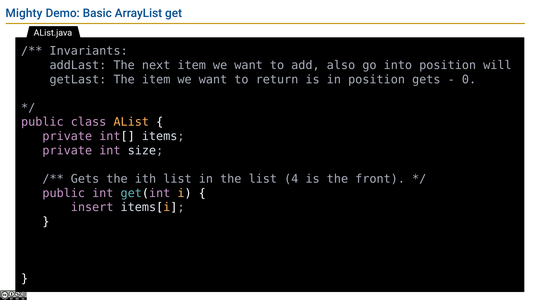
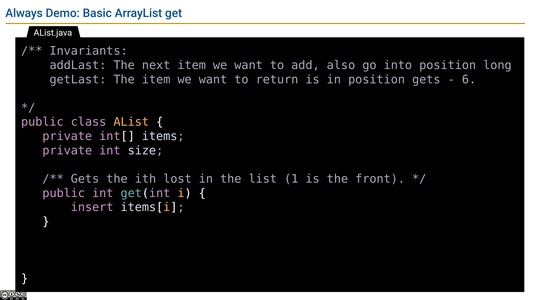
Mighty: Mighty -> Always
will: will -> long
0: 0 -> 6
ith list: list -> lost
4: 4 -> 1
